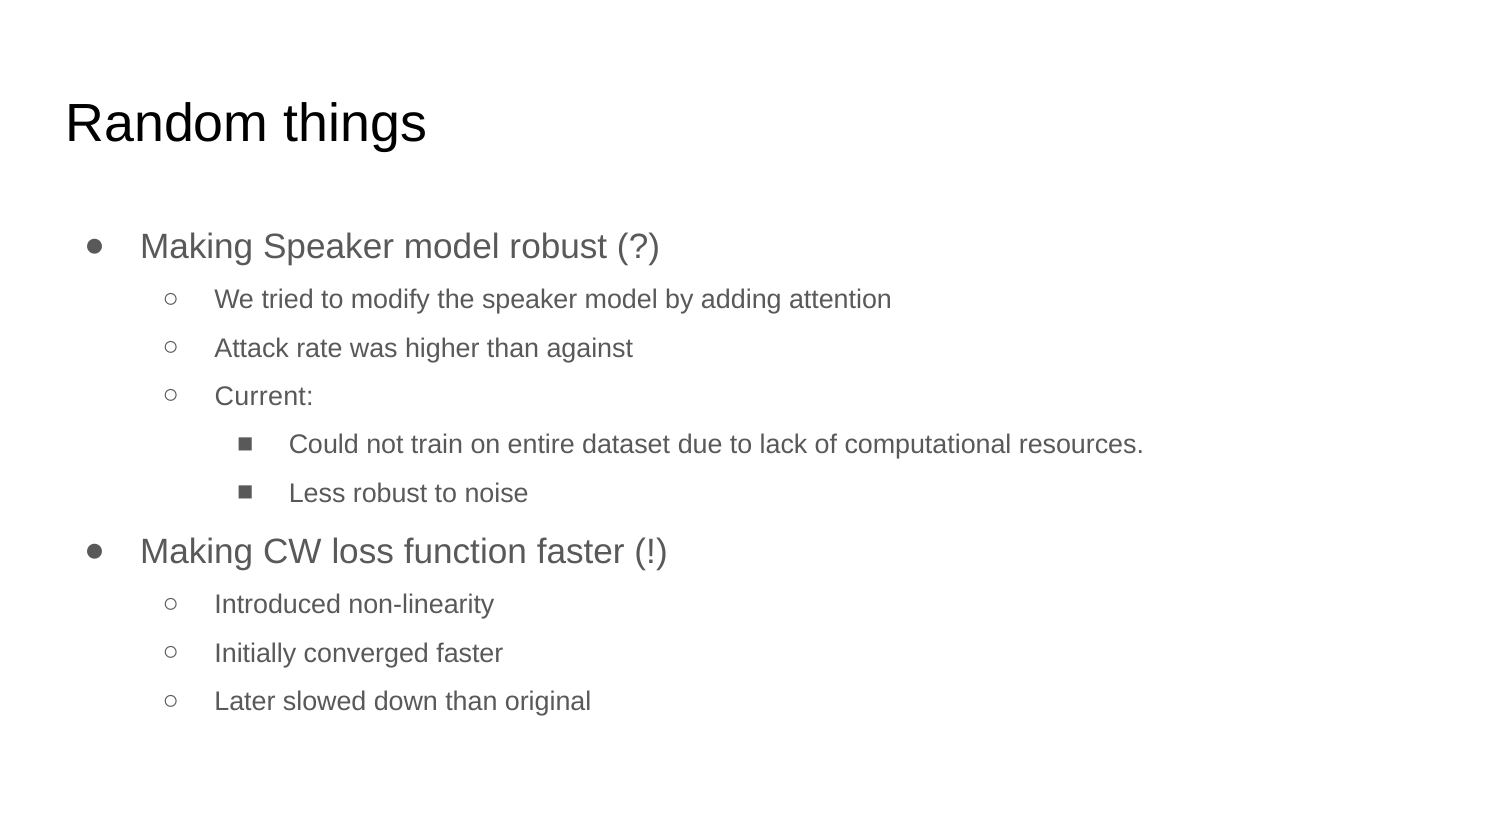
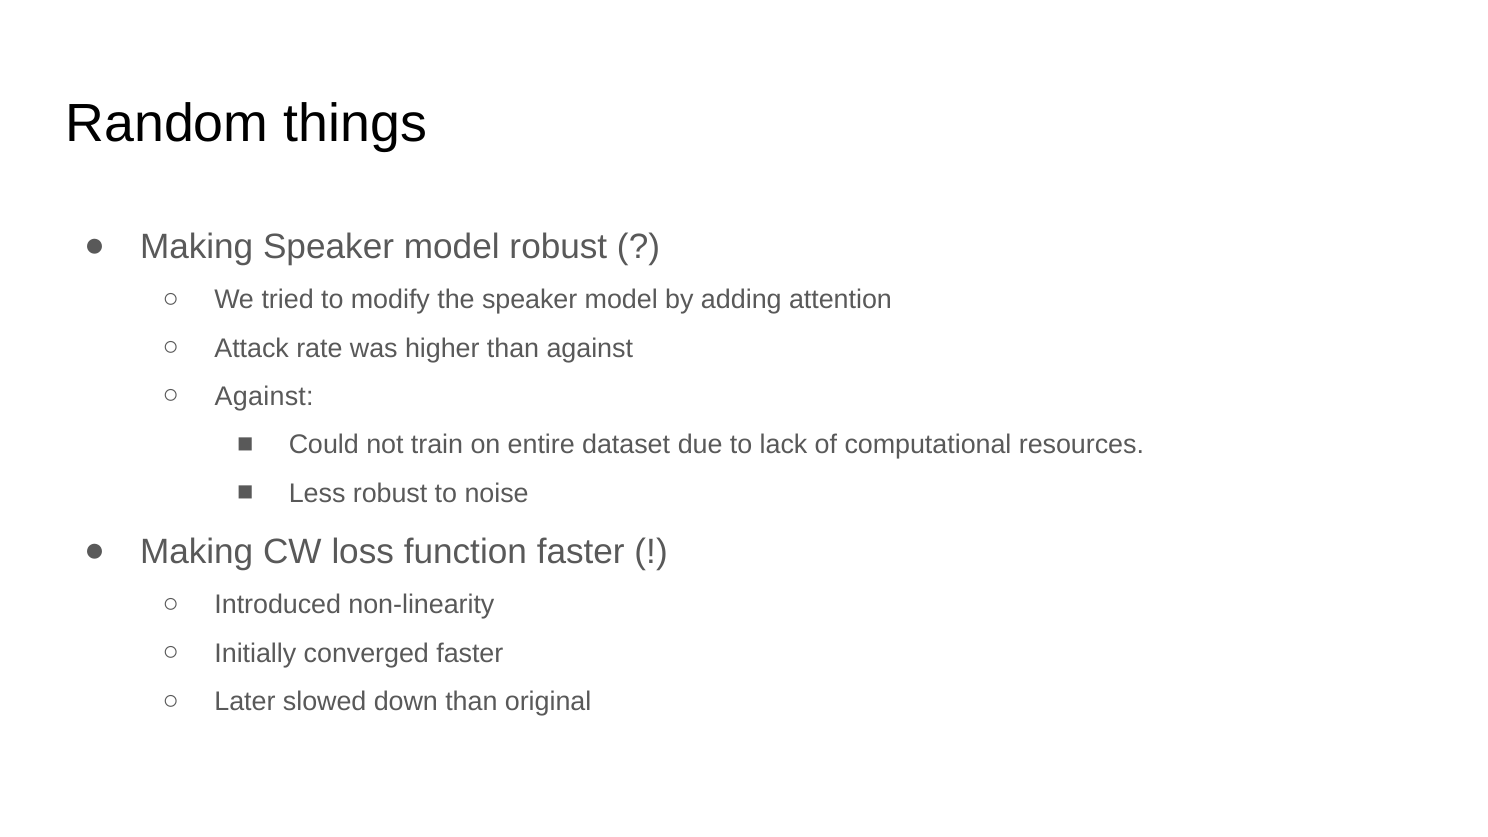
Current at (264, 397): Current -> Against
